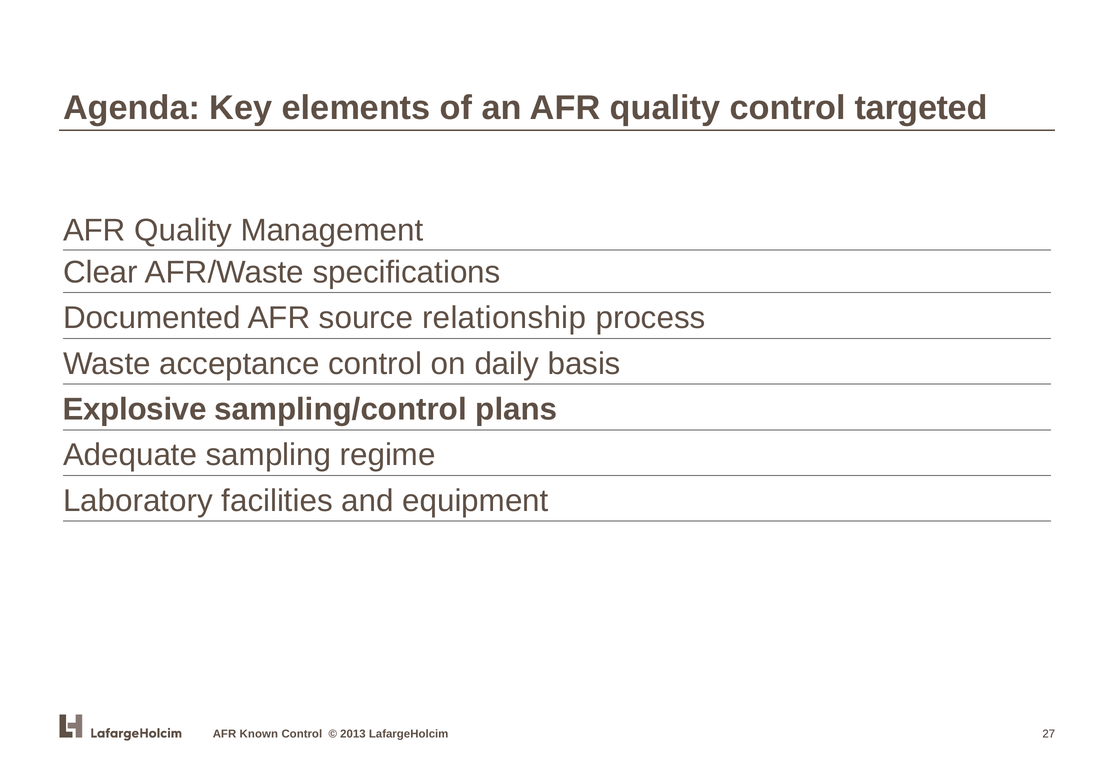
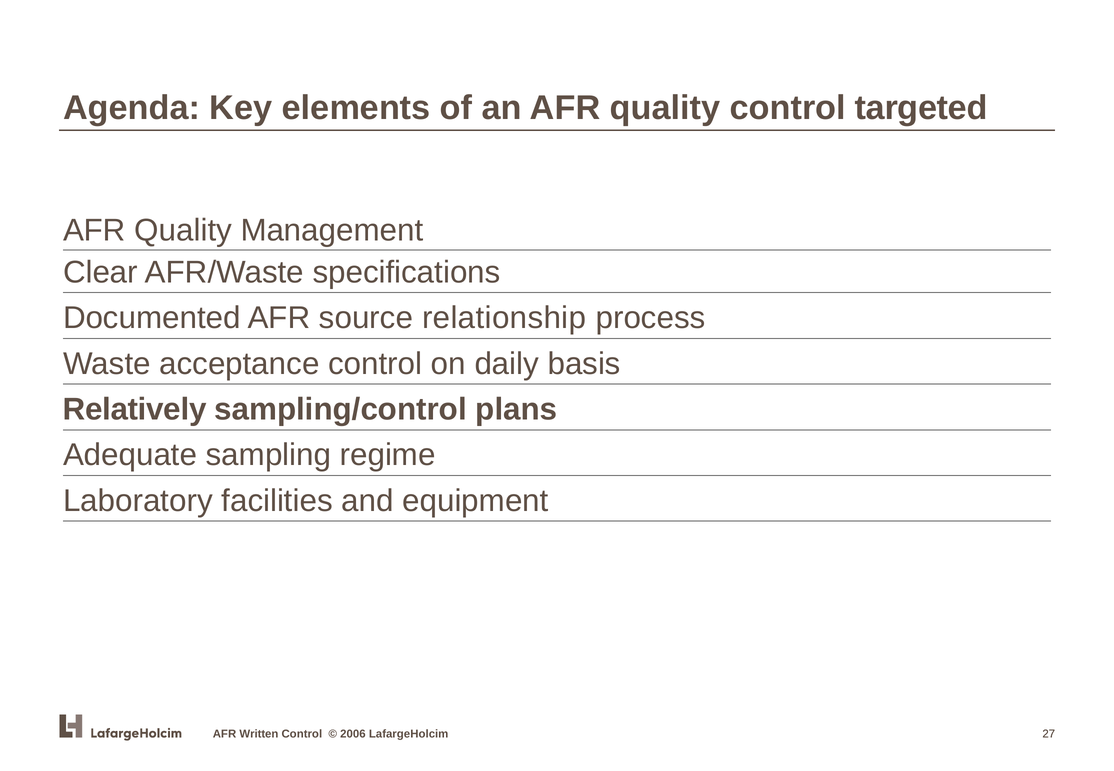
Explosive: Explosive -> Relatively
Known: Known -> Written
2013: 2013 -> 2006
